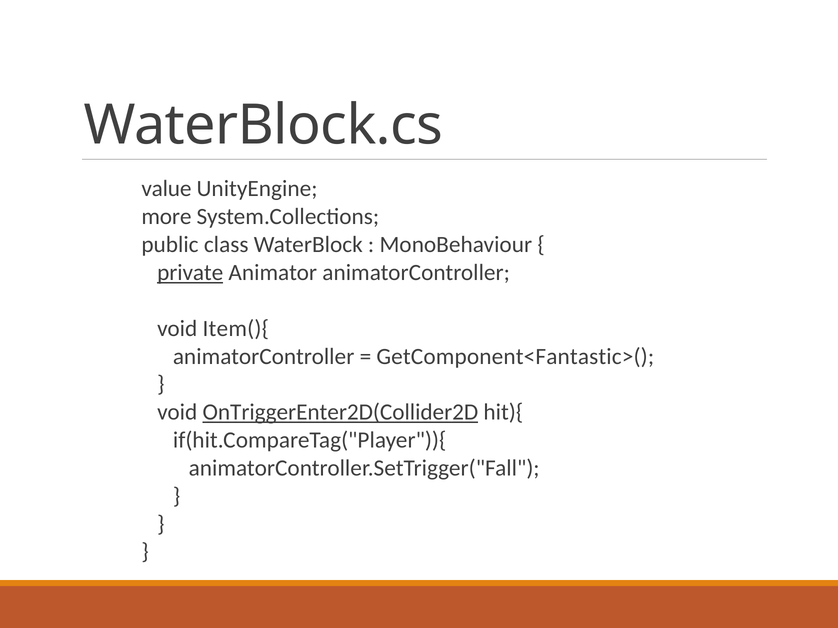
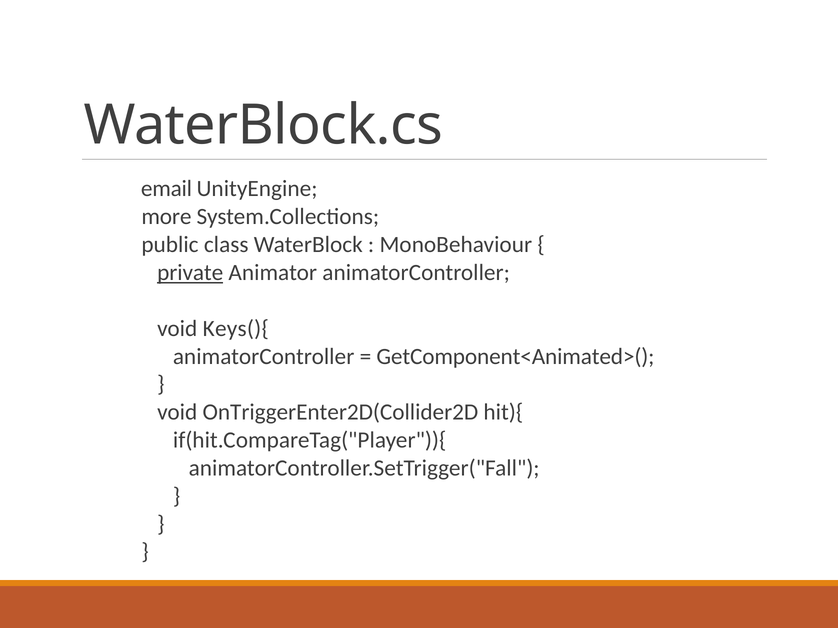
value: value -> email
Item(){: Item(){ -> Keys(){
GetComponent<Fantastic>(: GetComponent<Fantastic>( -> GetComponent<Animated>(
OnTriggerEnter2D(Collider2D underline: present -> none
